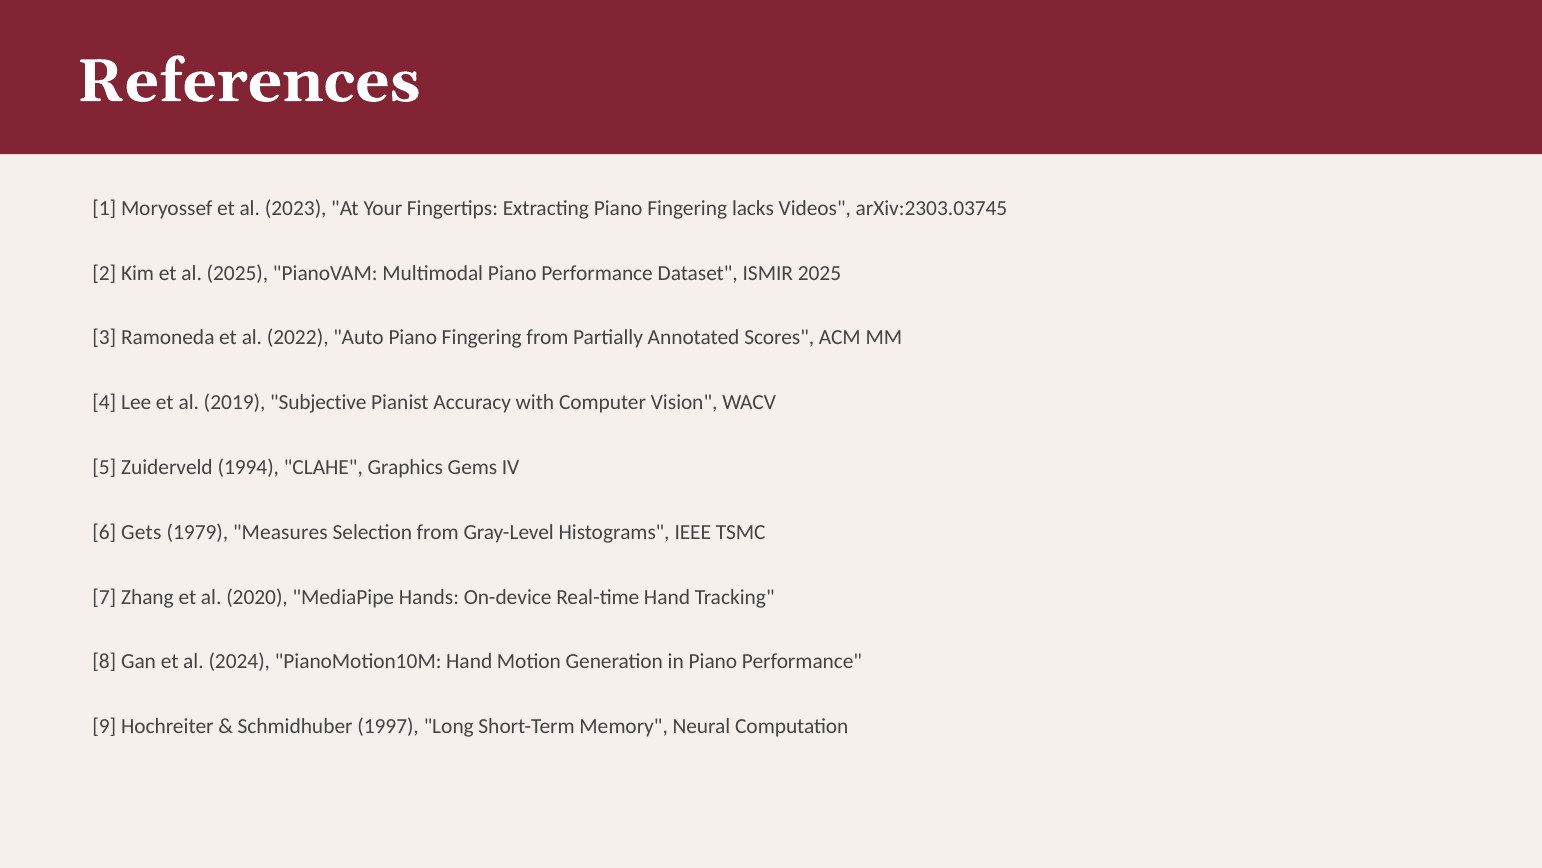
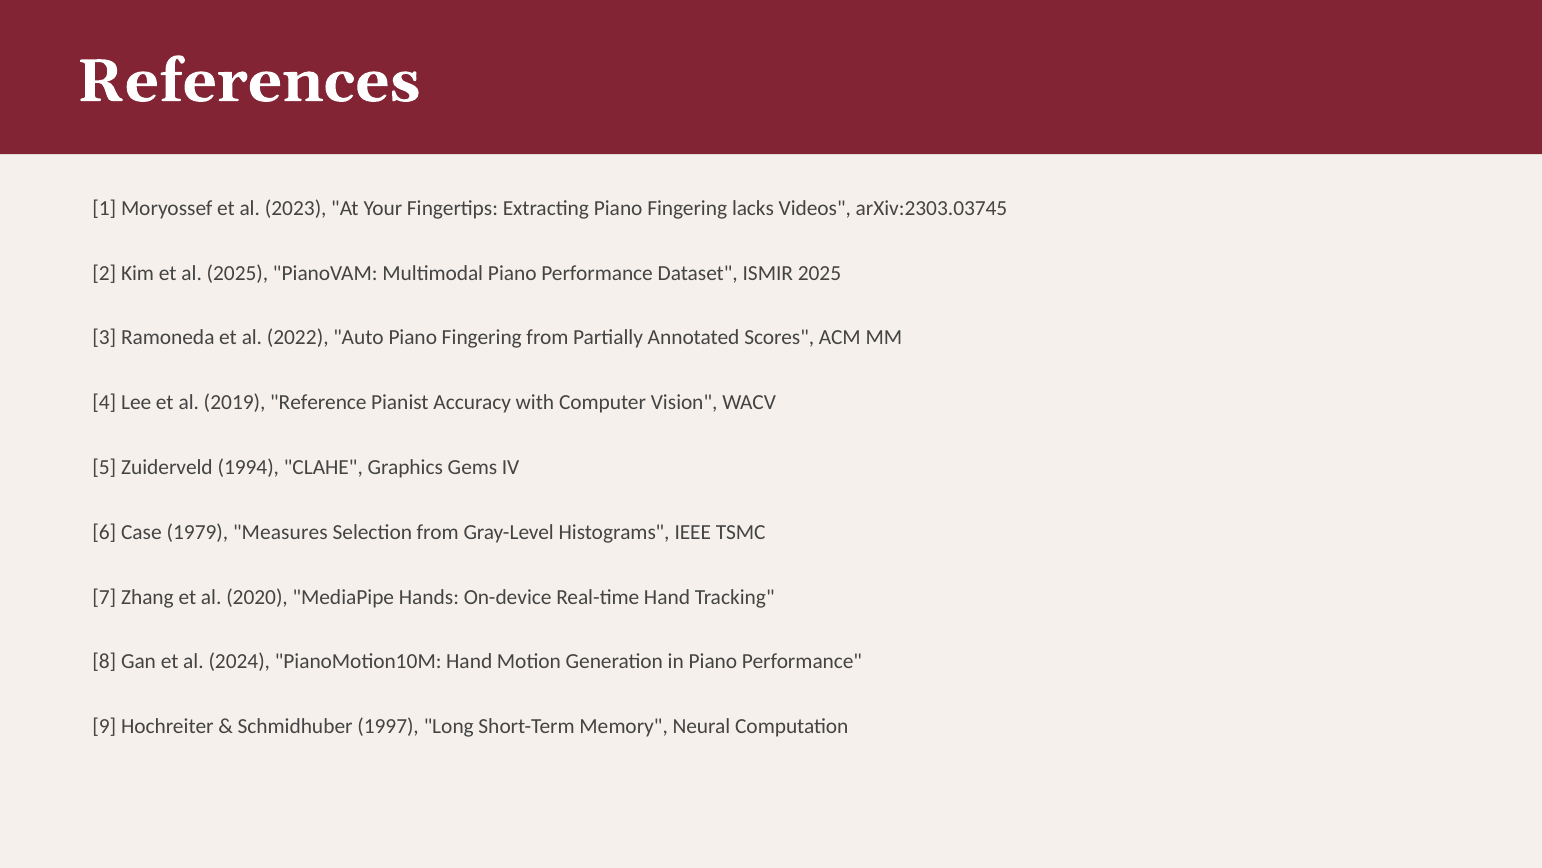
Subjective: Subjective -> Reference
Gets: Gets -> Case
